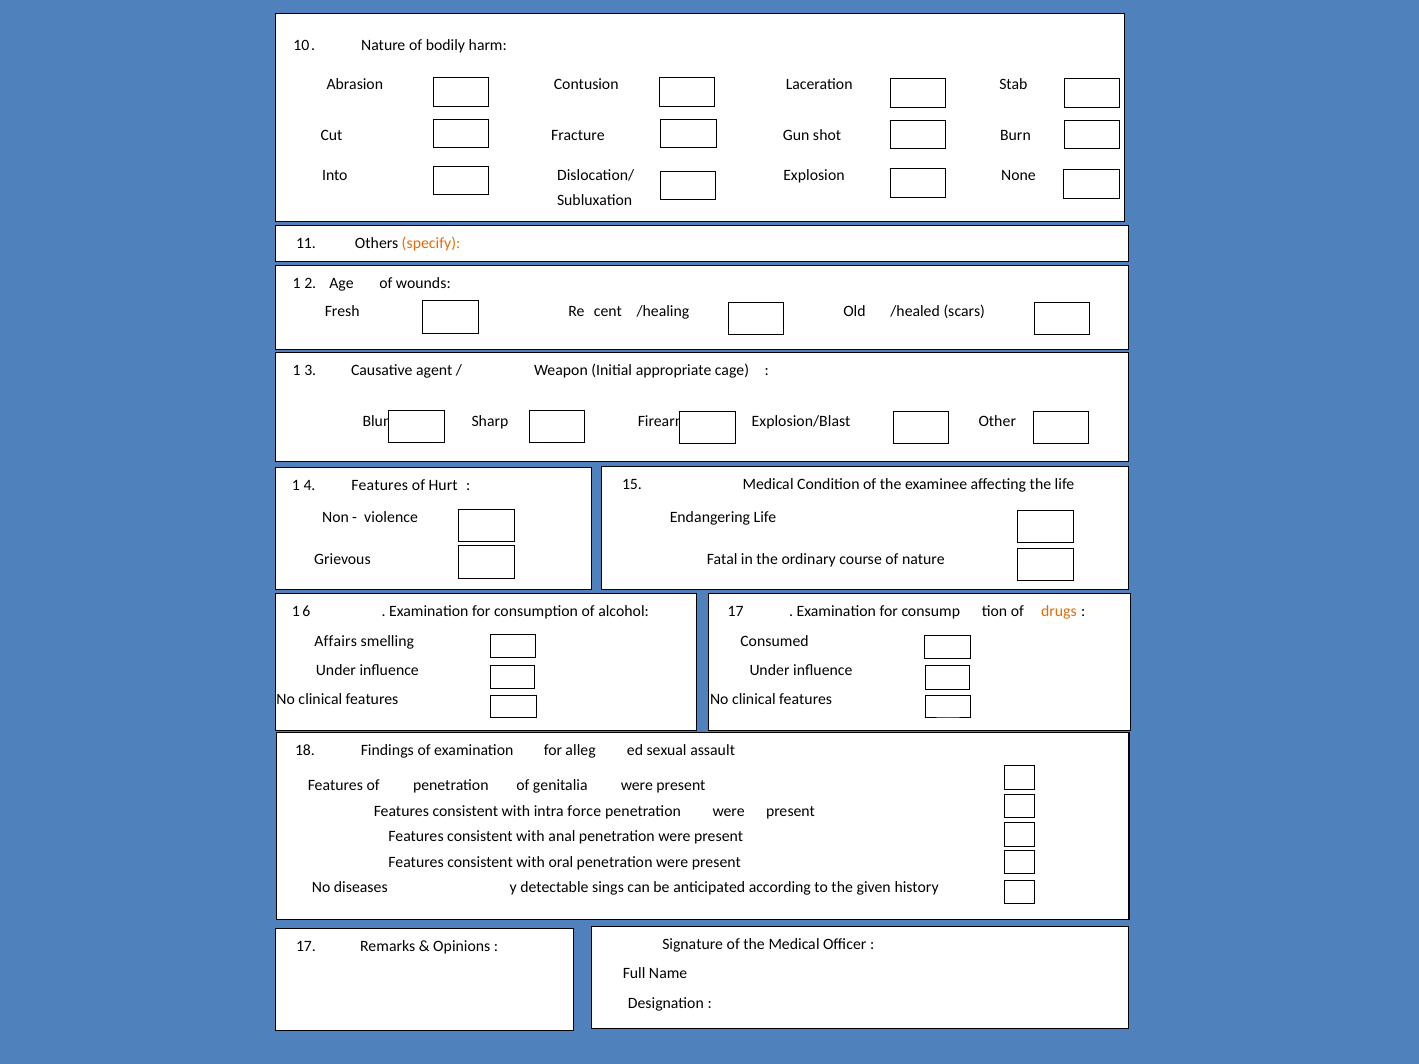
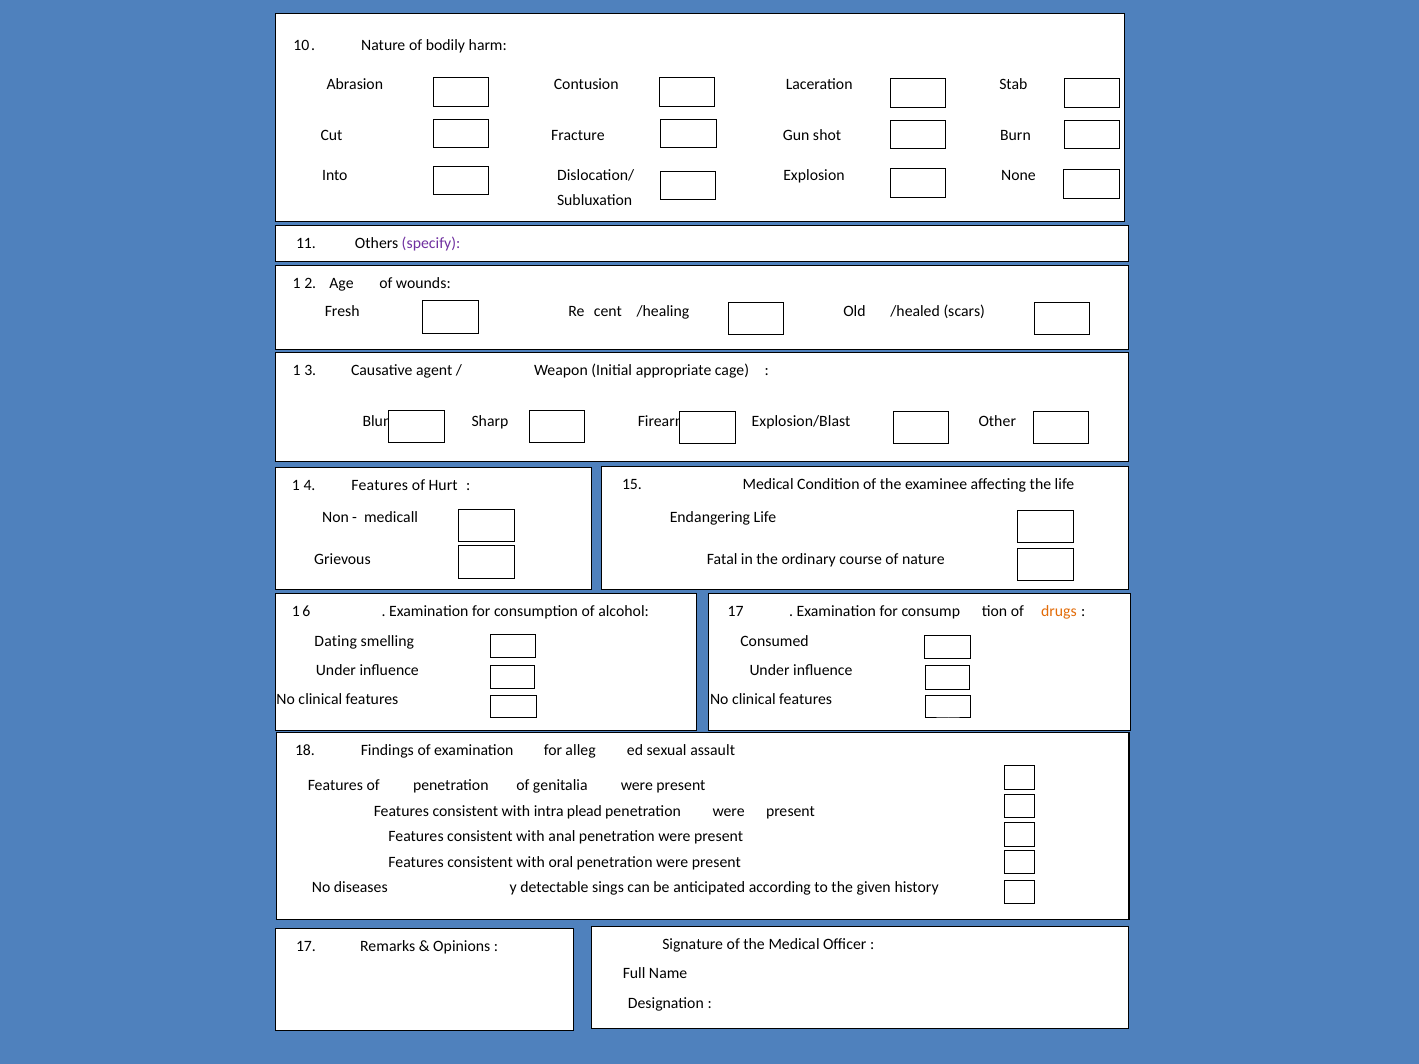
specify colour: orange -> purple
violence: violence -> medicall
Affairs: Affairs -> Dating
force: force -> plead
